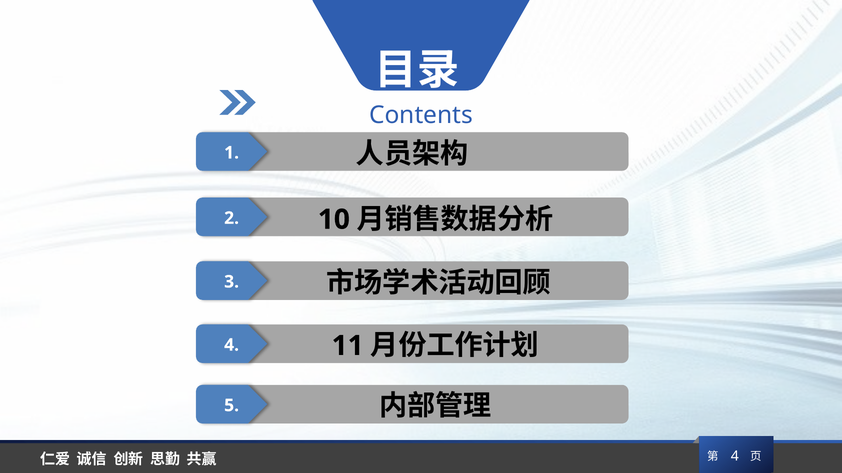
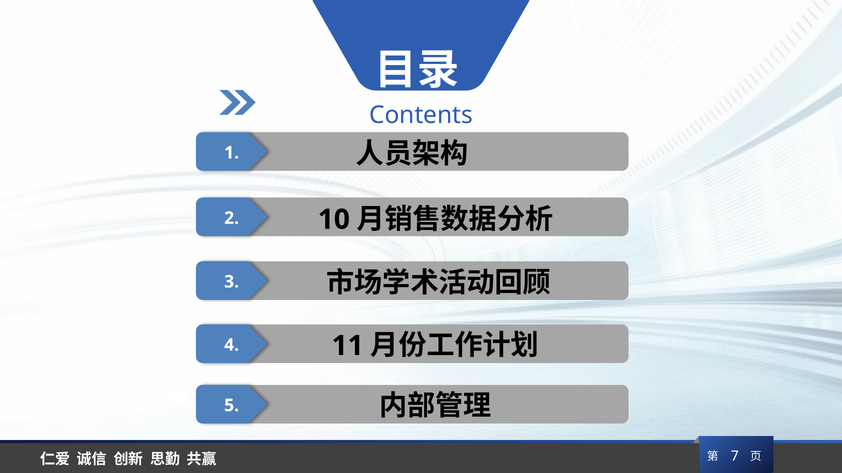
4 at (735, 457): 4 -> 7
